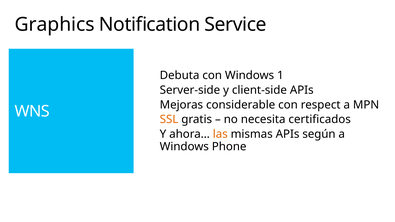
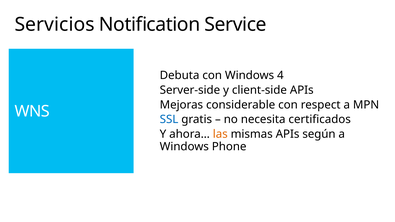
Graphics: Graphics -> Servicios
1: 1 -> 4
SSL colour: orange -> blue
